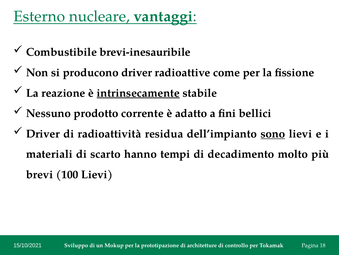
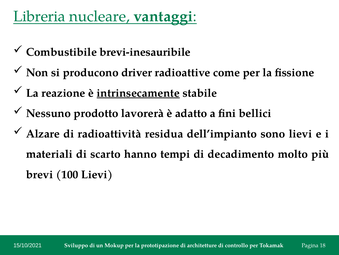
Esterno: Esterno -> Libreria
corrente: corrente -> lavorerà
Driver at (43, 133): Driver -> Alzare
sono underline: present -> none
